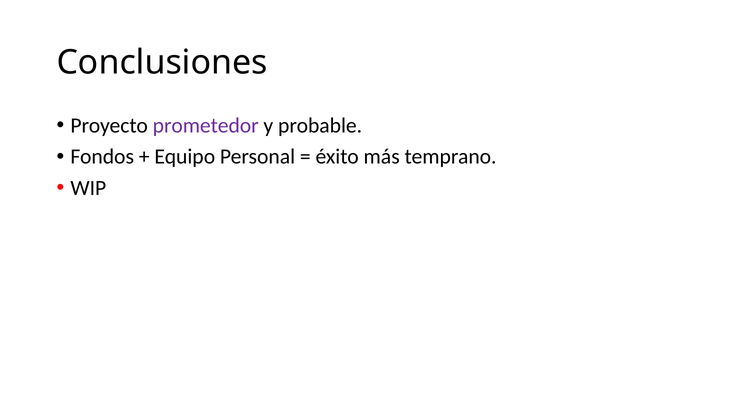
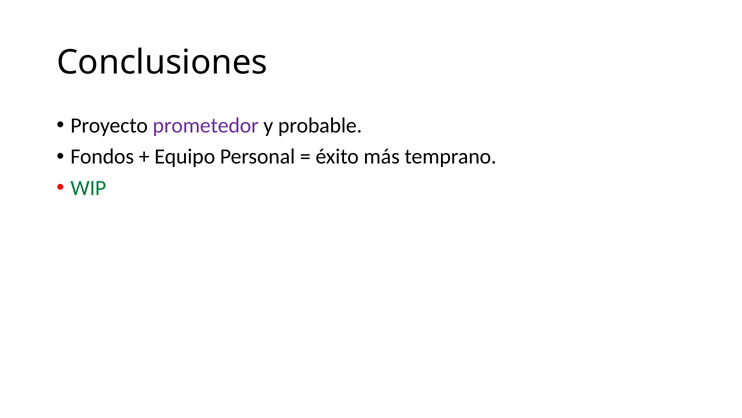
WIP colour: black -> green
